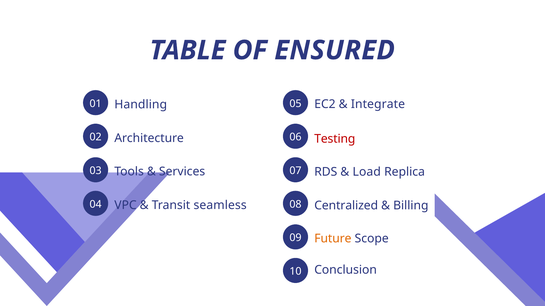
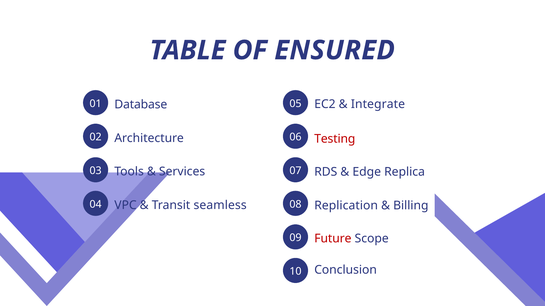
Handling: Handling -> Database
Load: Load -> Edge
Centralized: Centralized -> Replication
Future colour: orange -> red
